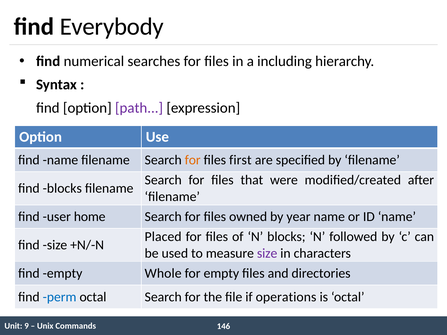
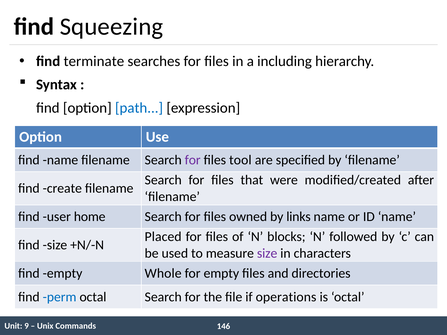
Everybody: Everybody -> Squeezing
numerical: numerical -> terminate
path colour: purple -> blue
for at (193, 160) colour: orange -> purple
first: first -> tool
find blocks: blocks -> create
year: year -> links
